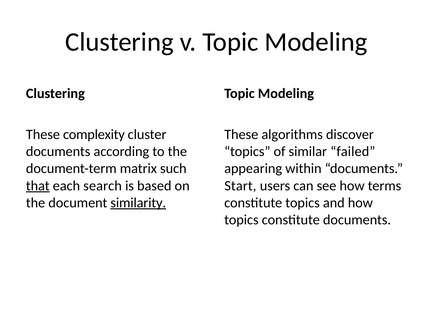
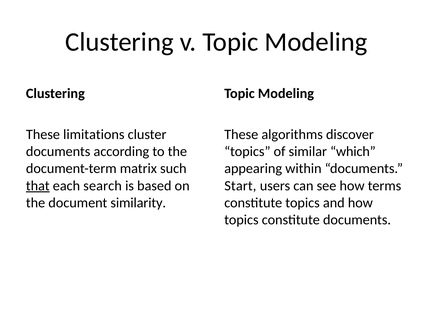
complexity: complexity -> limitations
failed: failed -> which
similarity underline: present -> none
